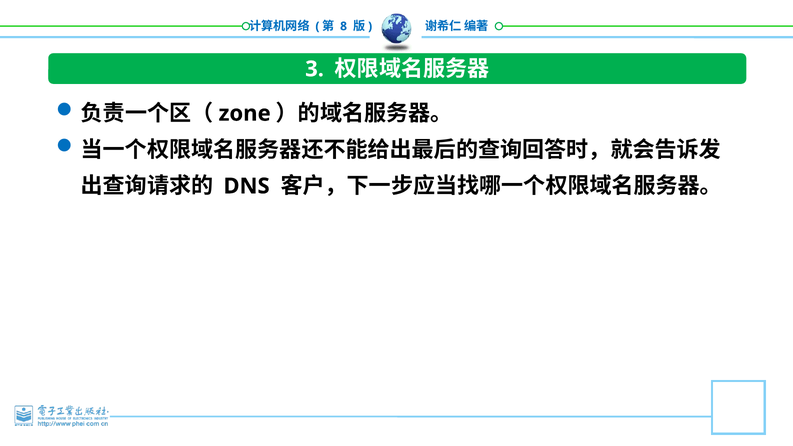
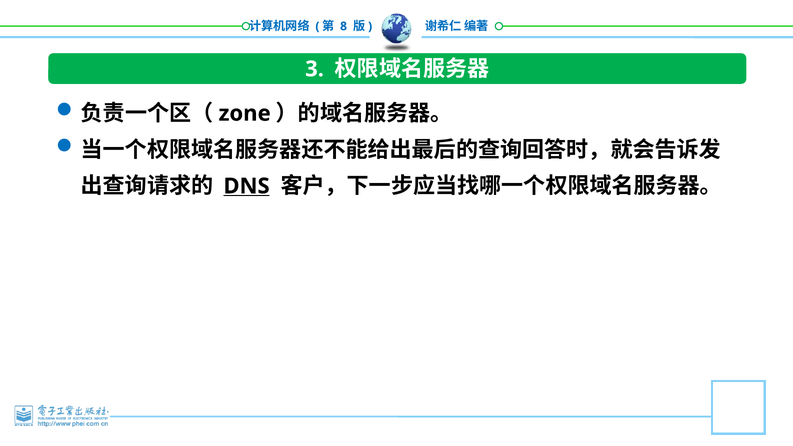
DNS underline: none -> present
